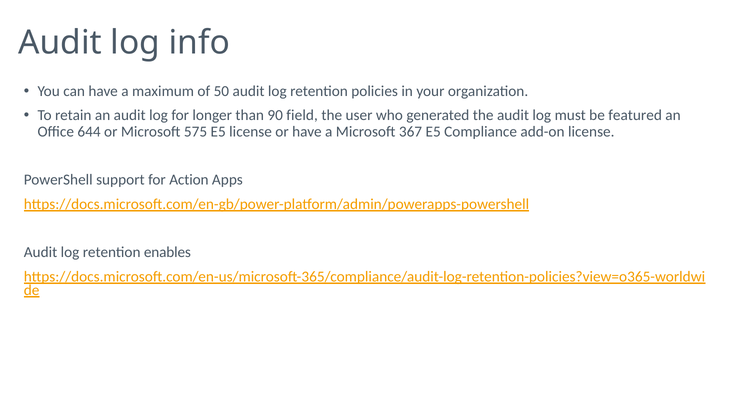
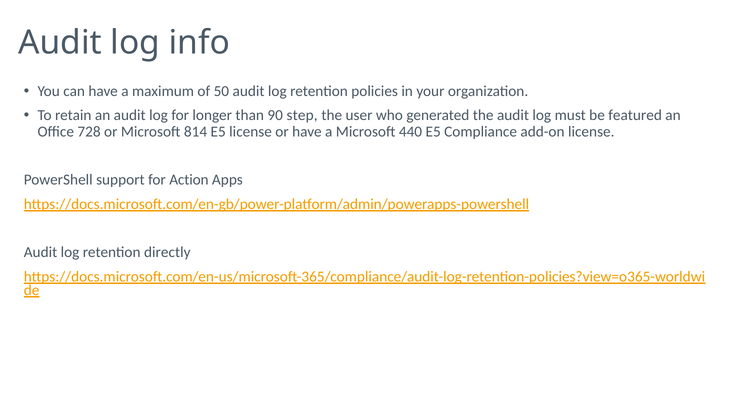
field: field -> step
644: 644 -> 728
575: 575 -> 814
367: 367 -> 440
enables: enables -> directly
